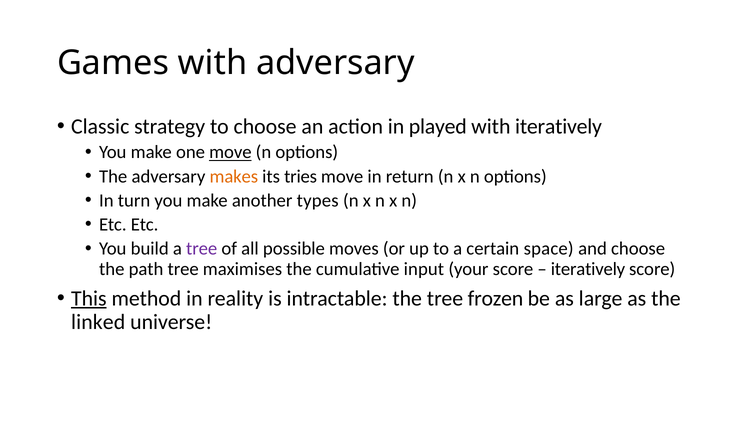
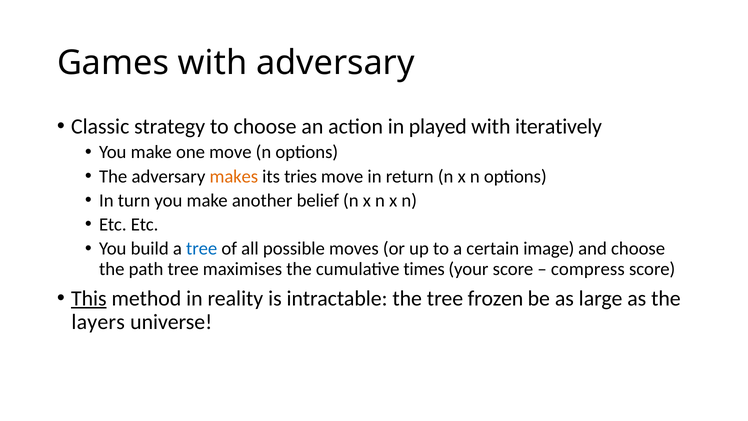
move at (230, 152) underline: present -> none
types: types -> belief
tree at (202, 249) colour: purple -> blue
space: space -> image
input: input -> times
iteratively at (588, 269): iteratively -> compress
linked: linked -> layers
